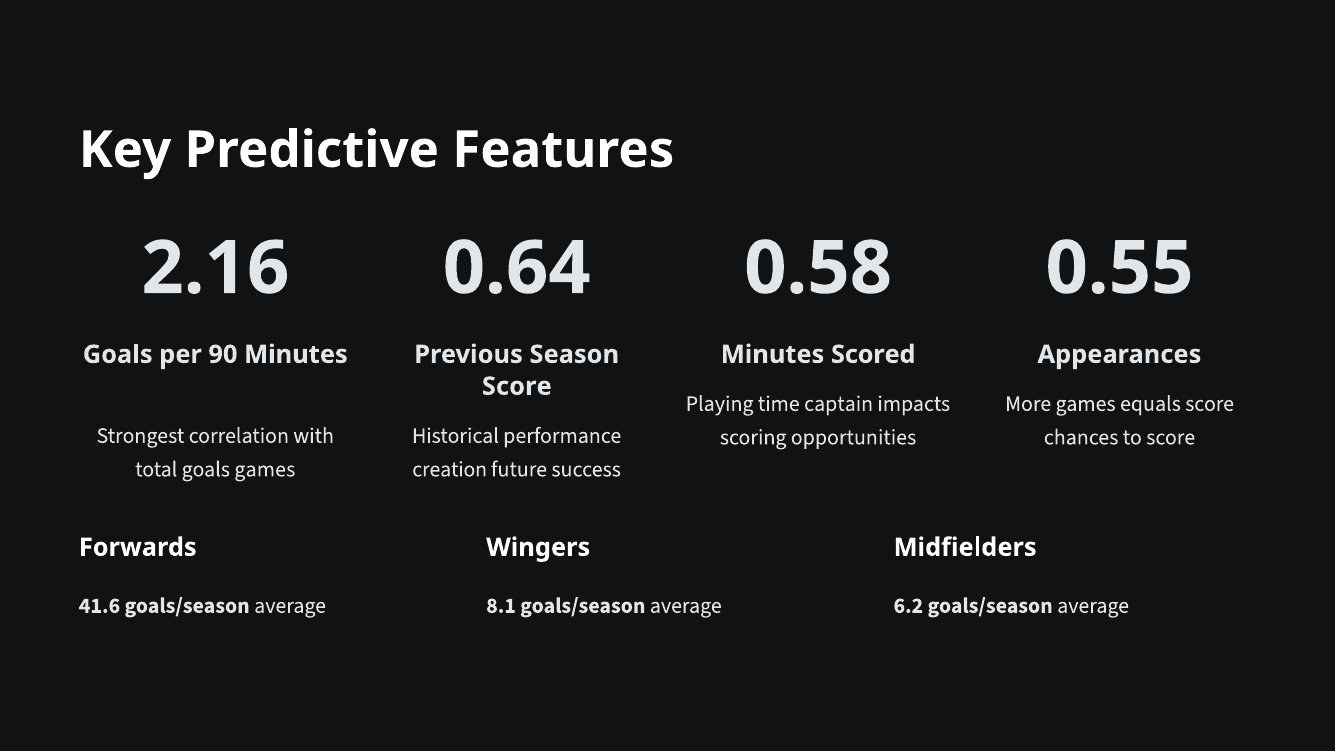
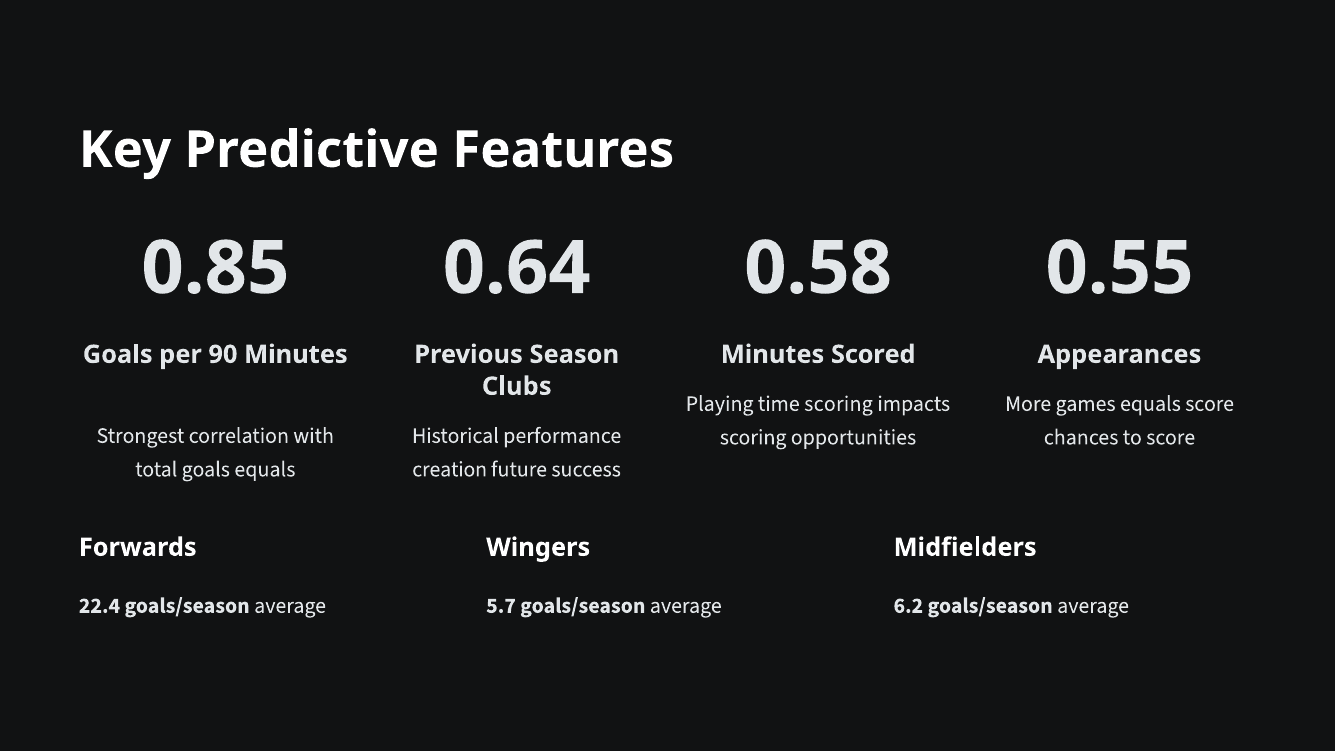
2.16: 2.16 -> 0.85
Score at (517, 386): Score -> Clubs
time captain: captain -> scoring
goals games: games -> equals
41.6: 41.6 -> 22.4
8.1: 8.1 -> 5.7
